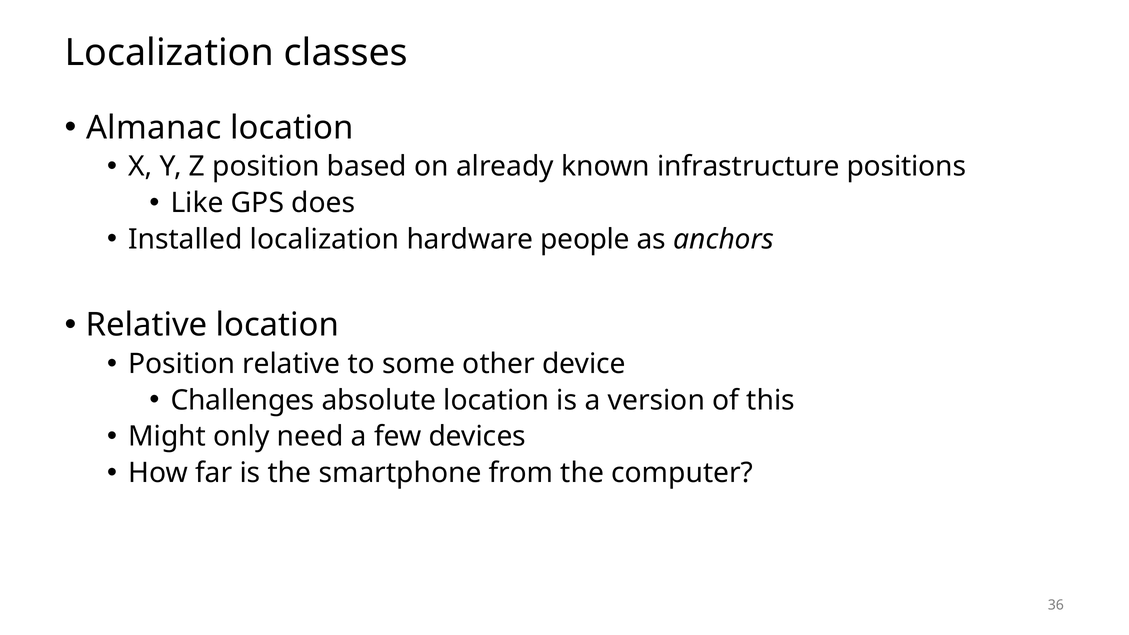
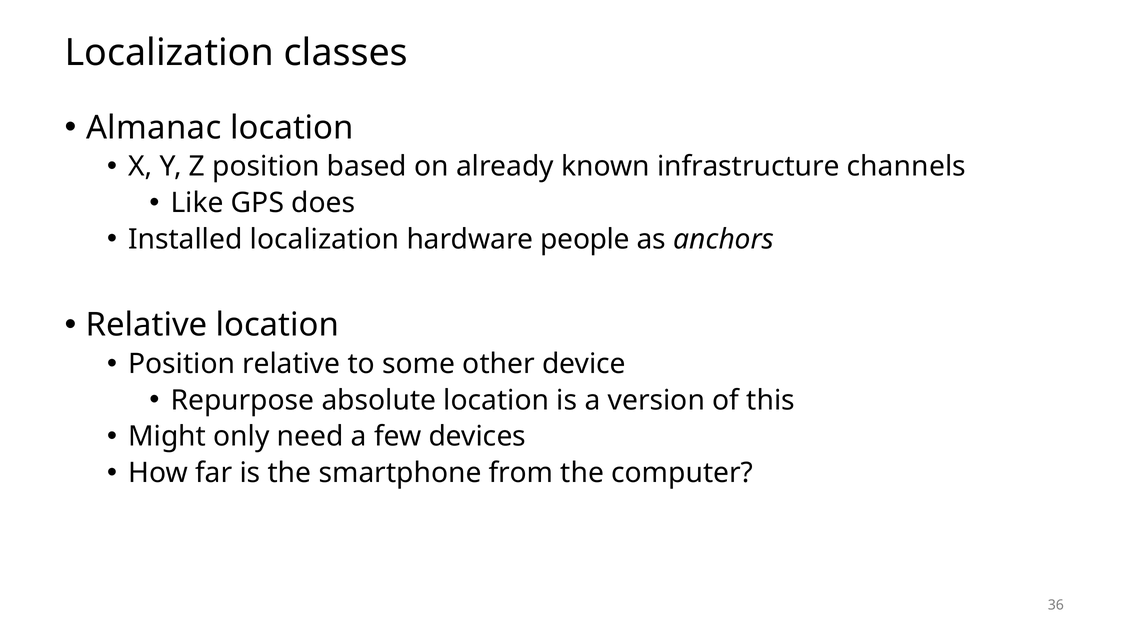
positions: positions -> channels
Challenges: Challenges -> Repurpose
